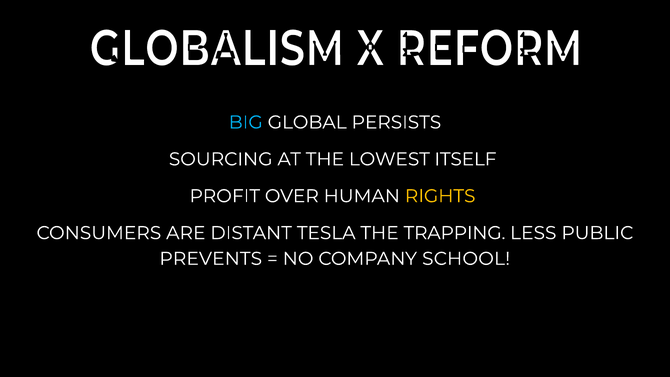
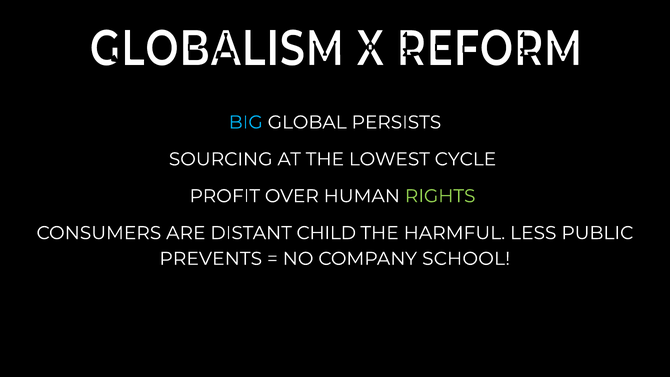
ITSELF: ITSELF -> CYCLE
RIGHTS colour: yellow -> light green
TESLA: TESLA -> CHILD
TRAPPING: TRAPPING -> HARMFUL
